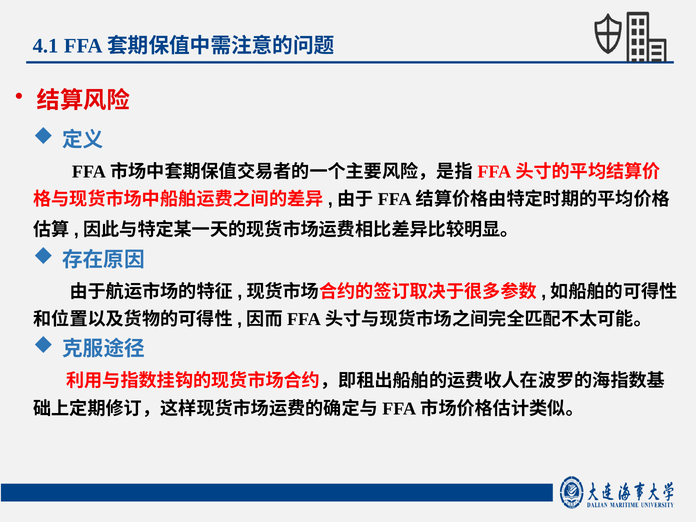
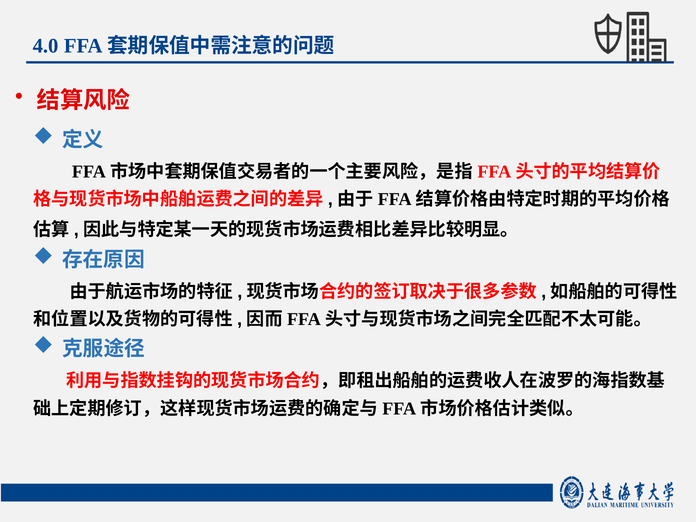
4.1: 4.1 -> 4.0
